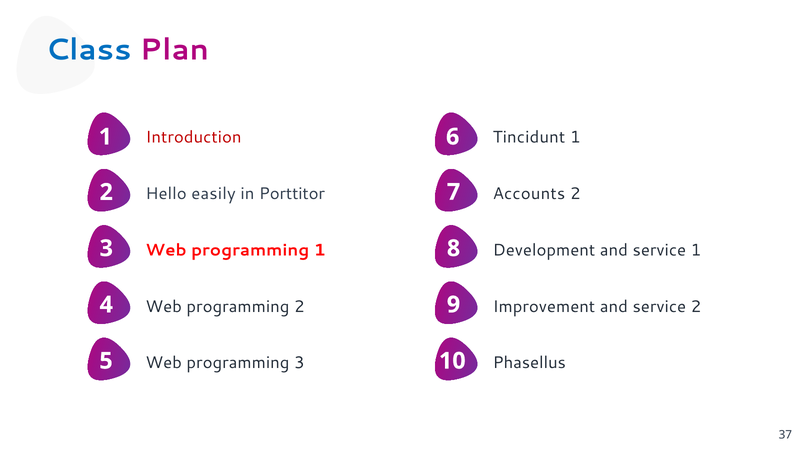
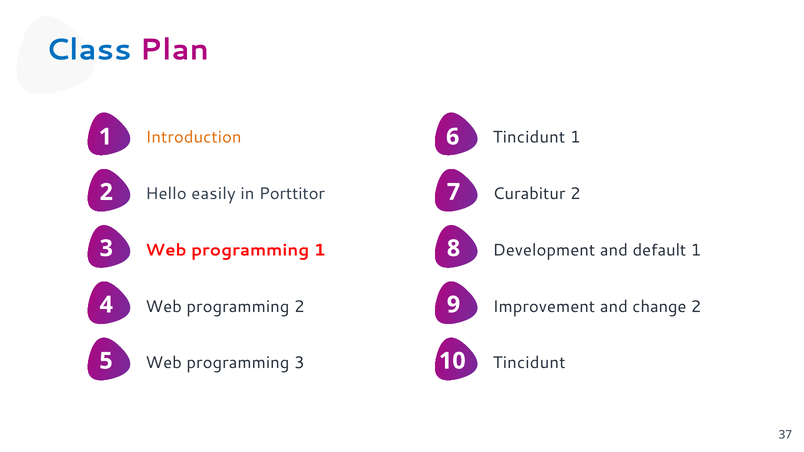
Introduction colour: red -> orange
Accounts: Accounts -> Curabitur
service at (659, 250): service -> default
Improvement and service: service -> change
Phasellus at (529, 363): Phasellus -> Tincidunt
